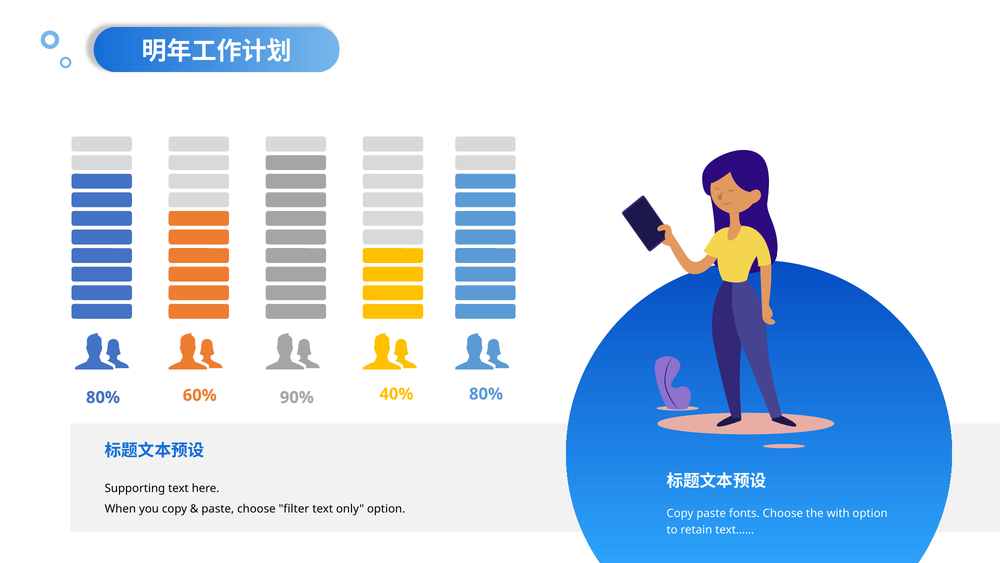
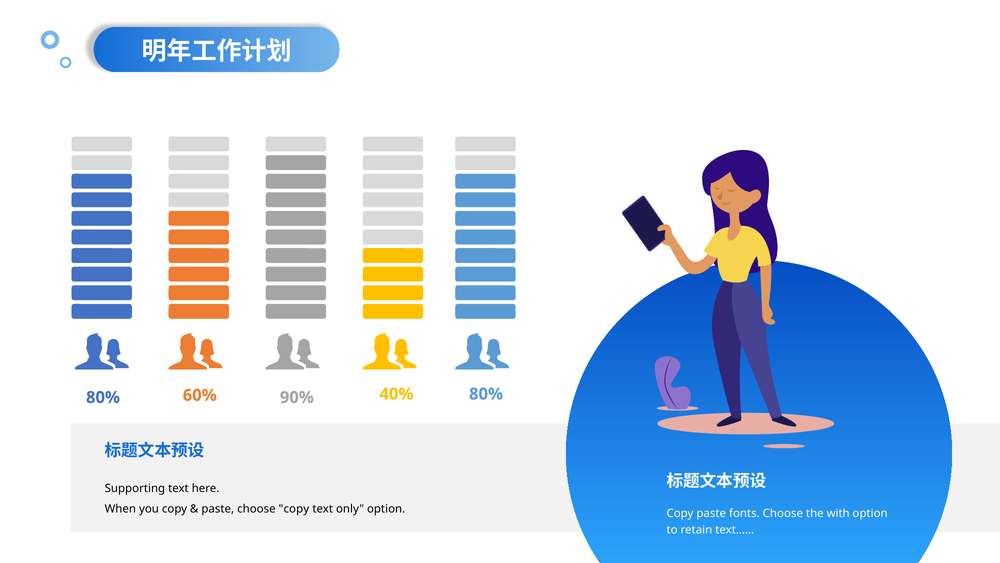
choose filter: filter -> copy
